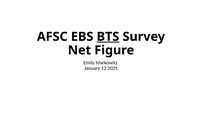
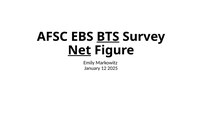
Net underline: none -> present
